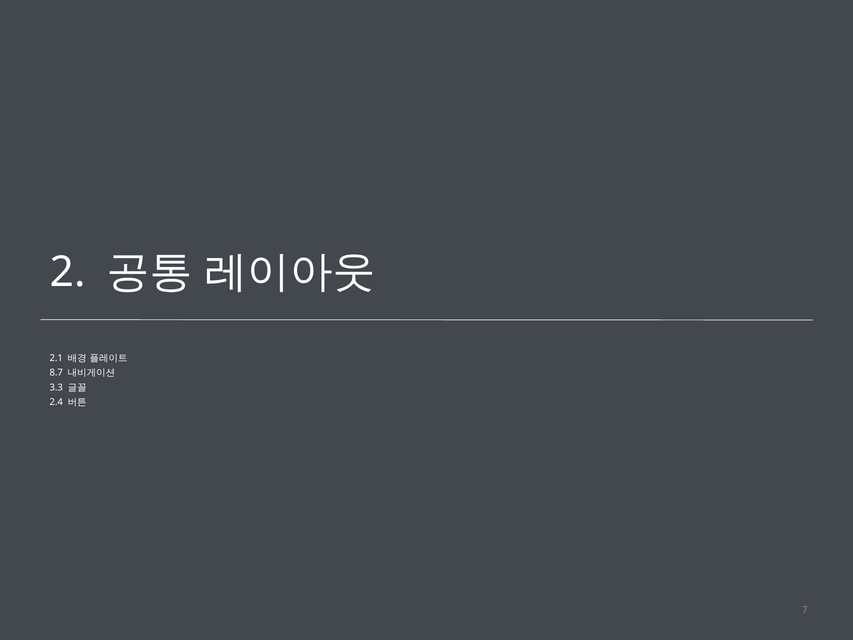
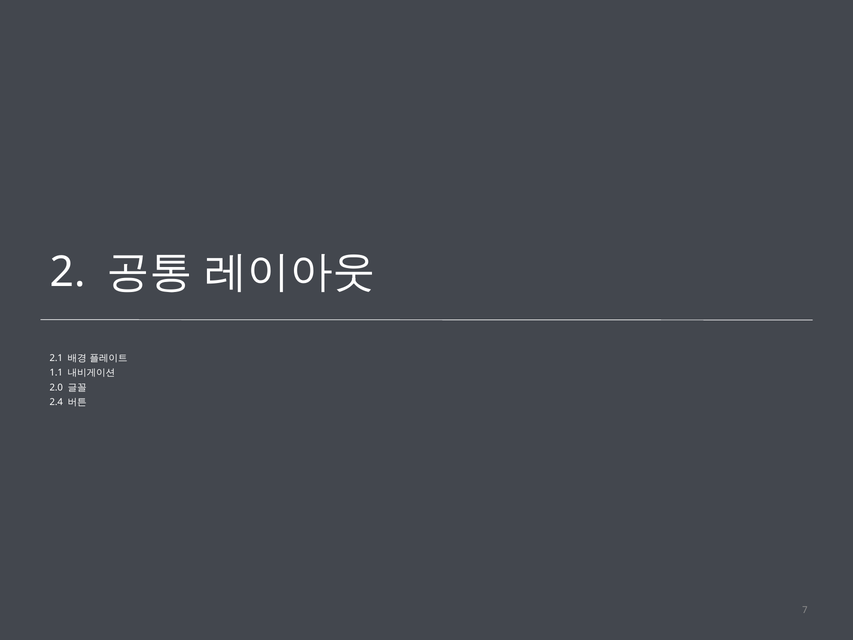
8.7: 8.7 -> 1.1
3.3: 3.3 -> 2.0
